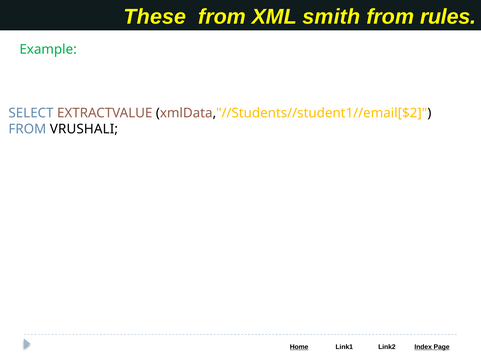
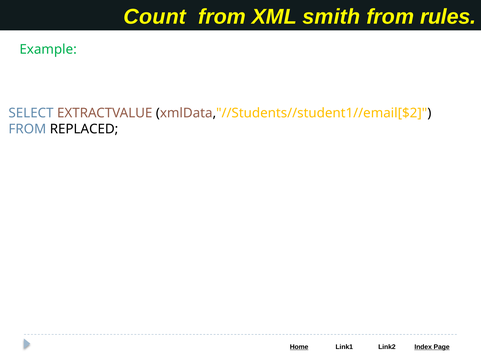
These: These -> Count
VRUSHALI: VRUSHALI -> REPLACED
